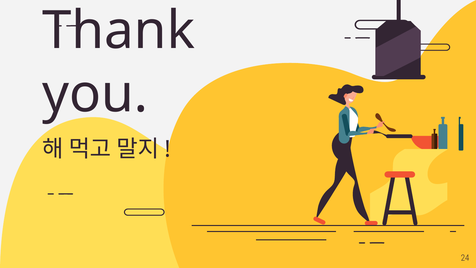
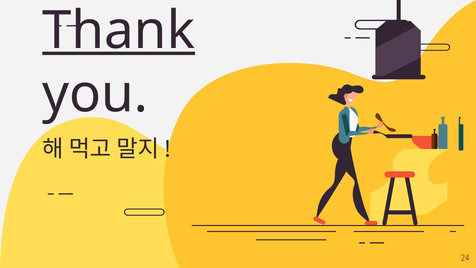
Thank underline: none -> present
